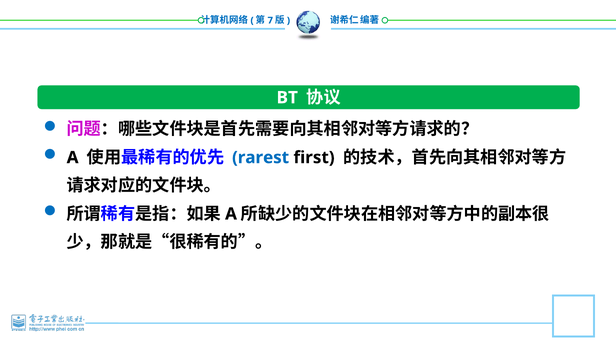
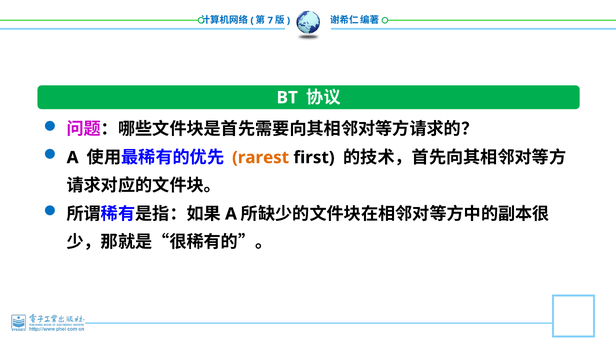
rarest colour: blue -> orange
